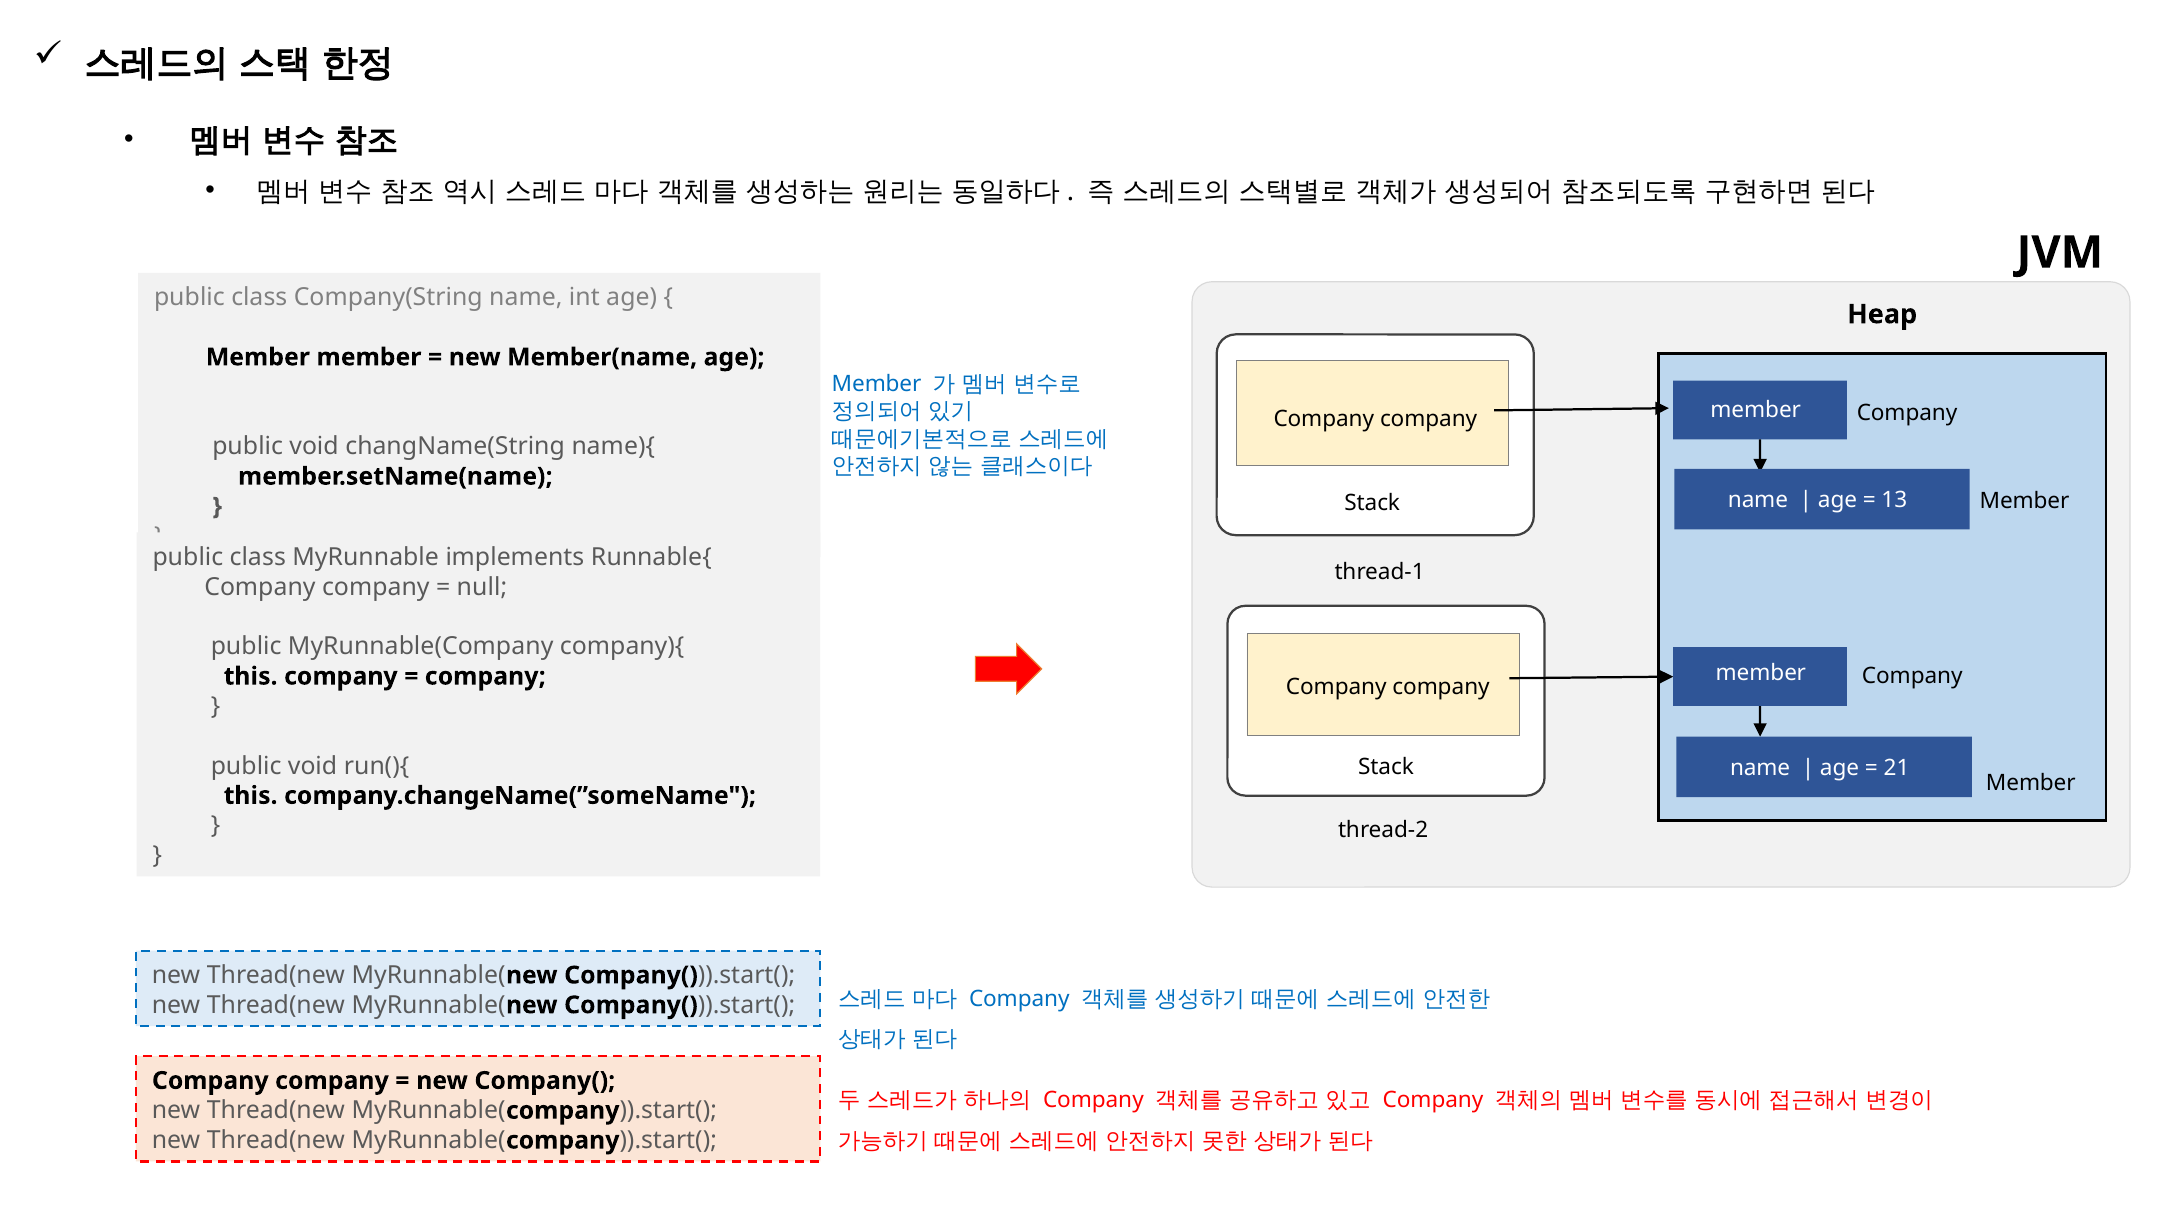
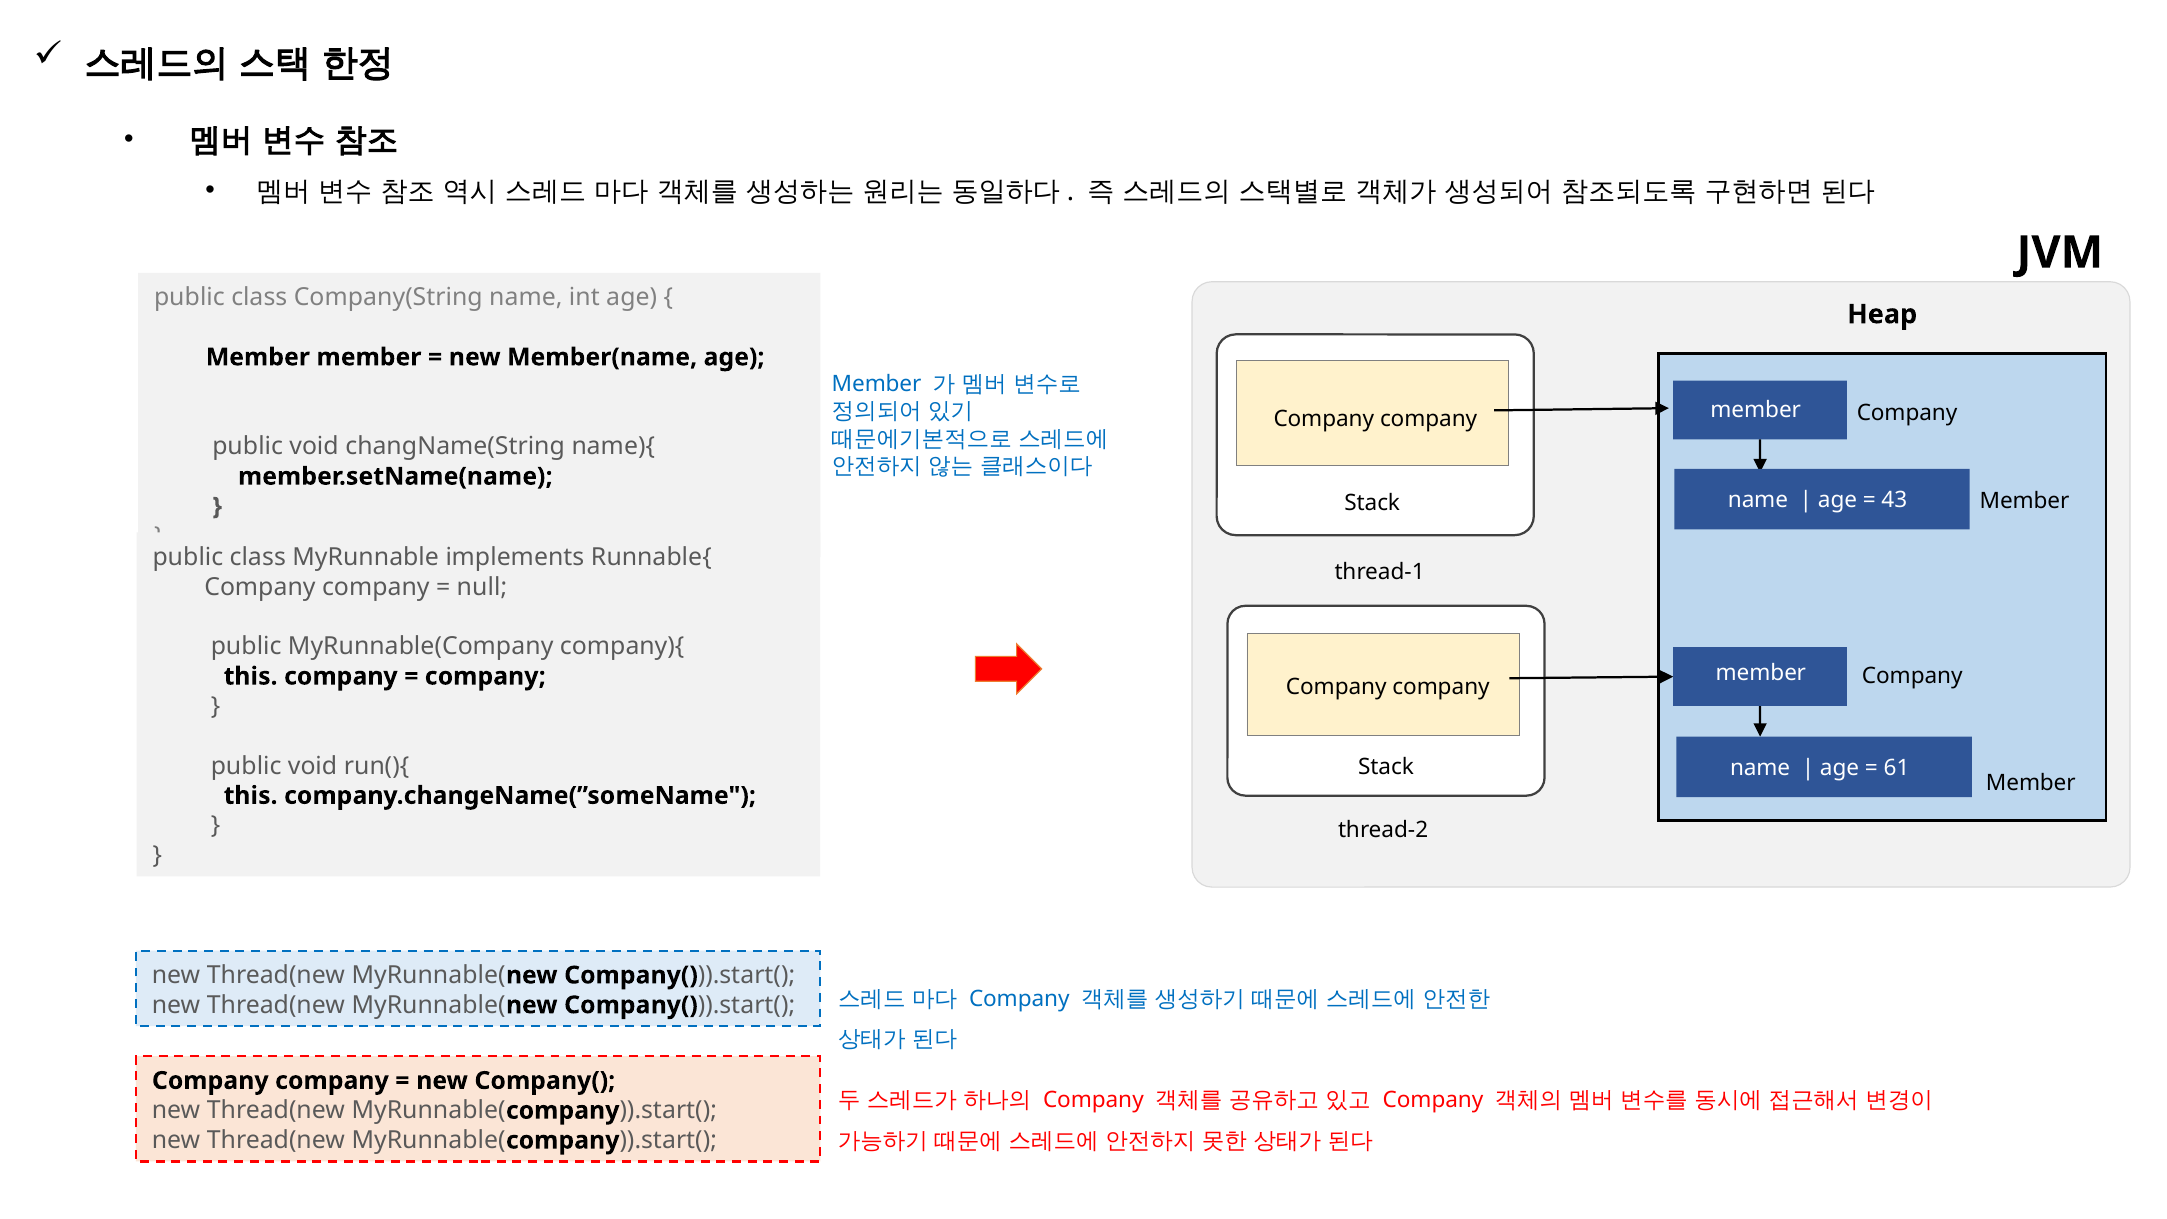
13: 13 -> 43
21: 21 -> 61
